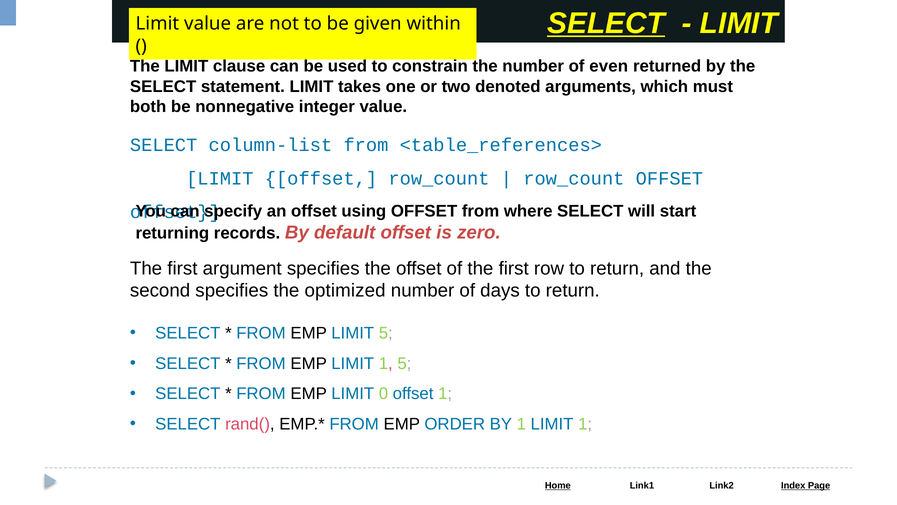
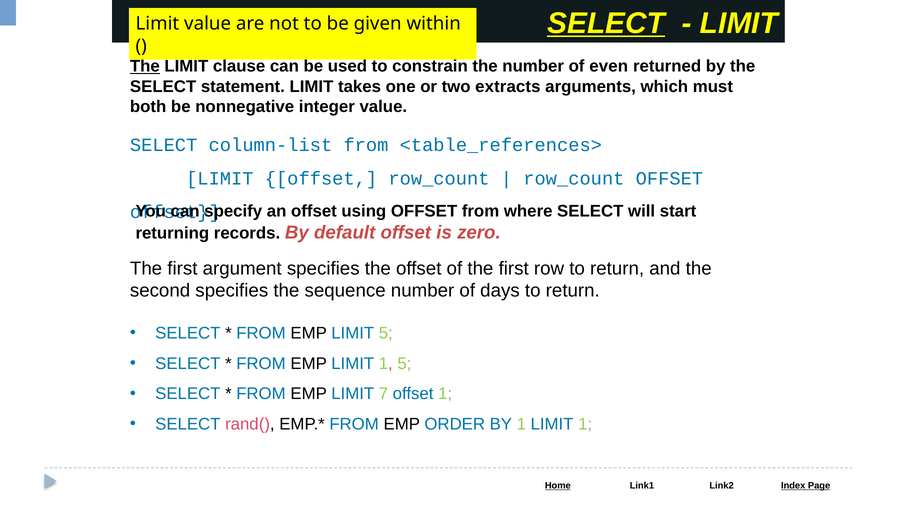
The at (145, 66) underline: none -> present
denoted: denoted -> extracts
optimized: optimized -> sequence
0: 0 -> 7
